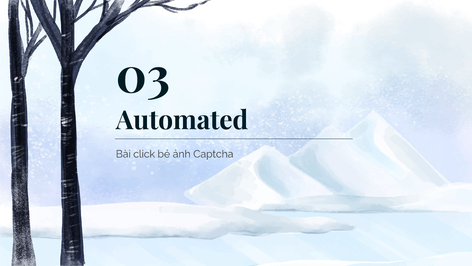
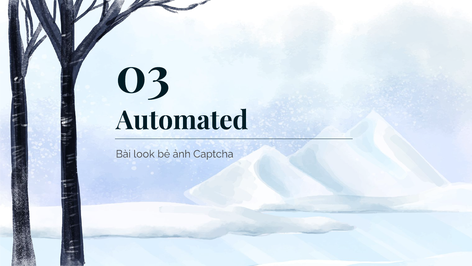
click: click -> look
